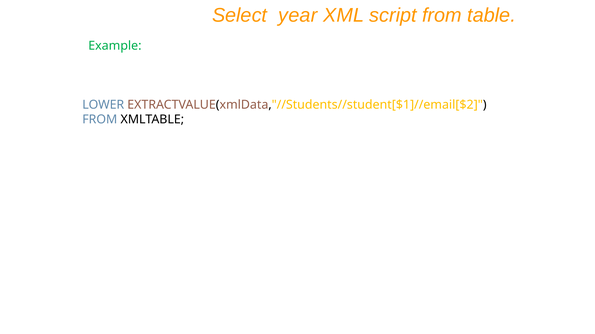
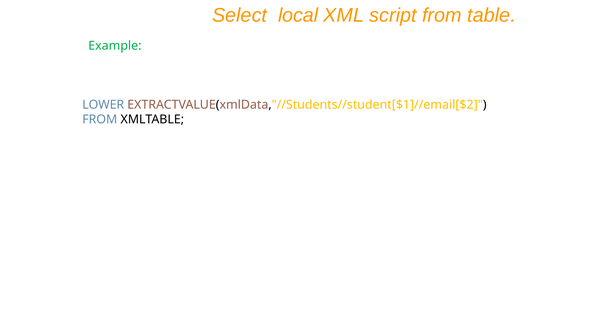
year: year -> local
